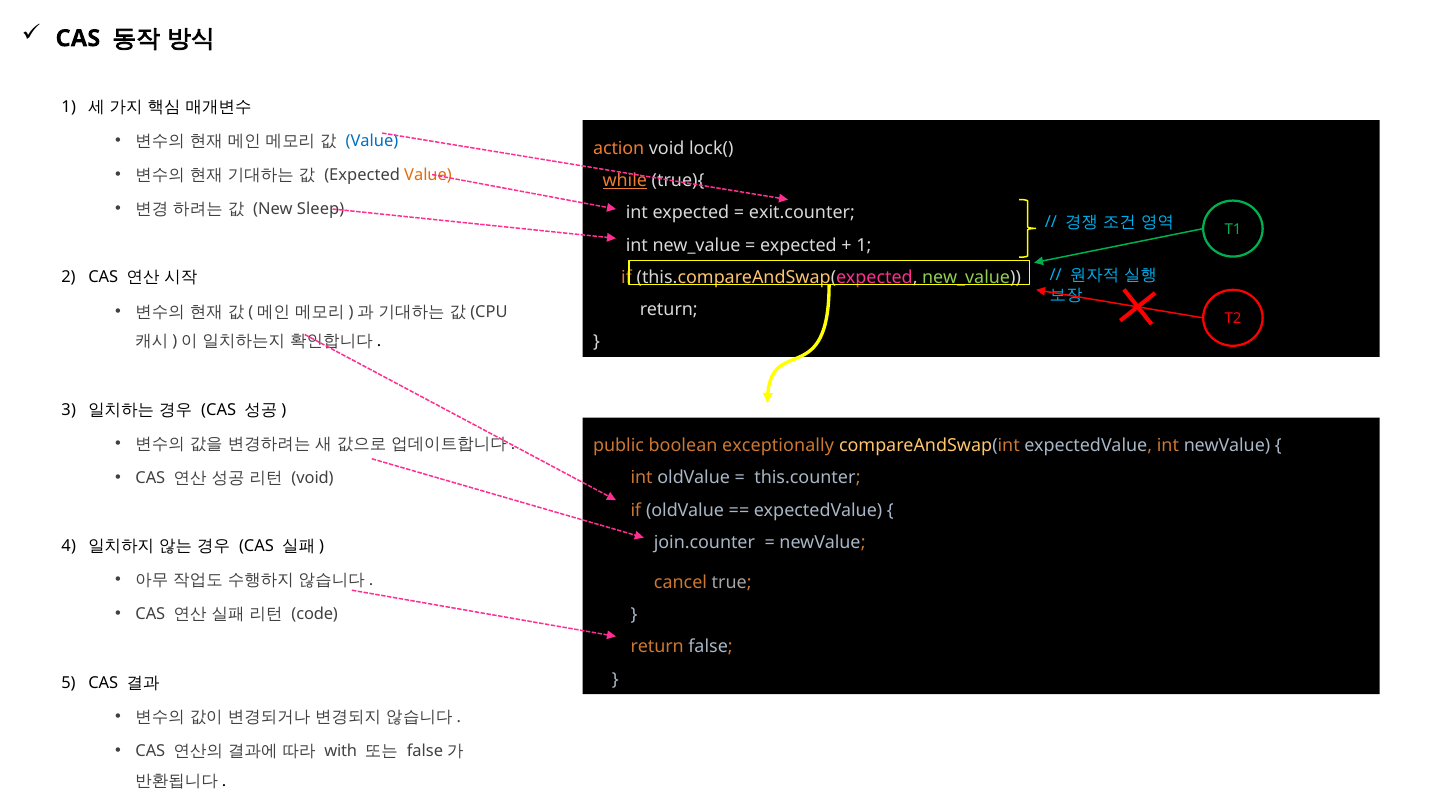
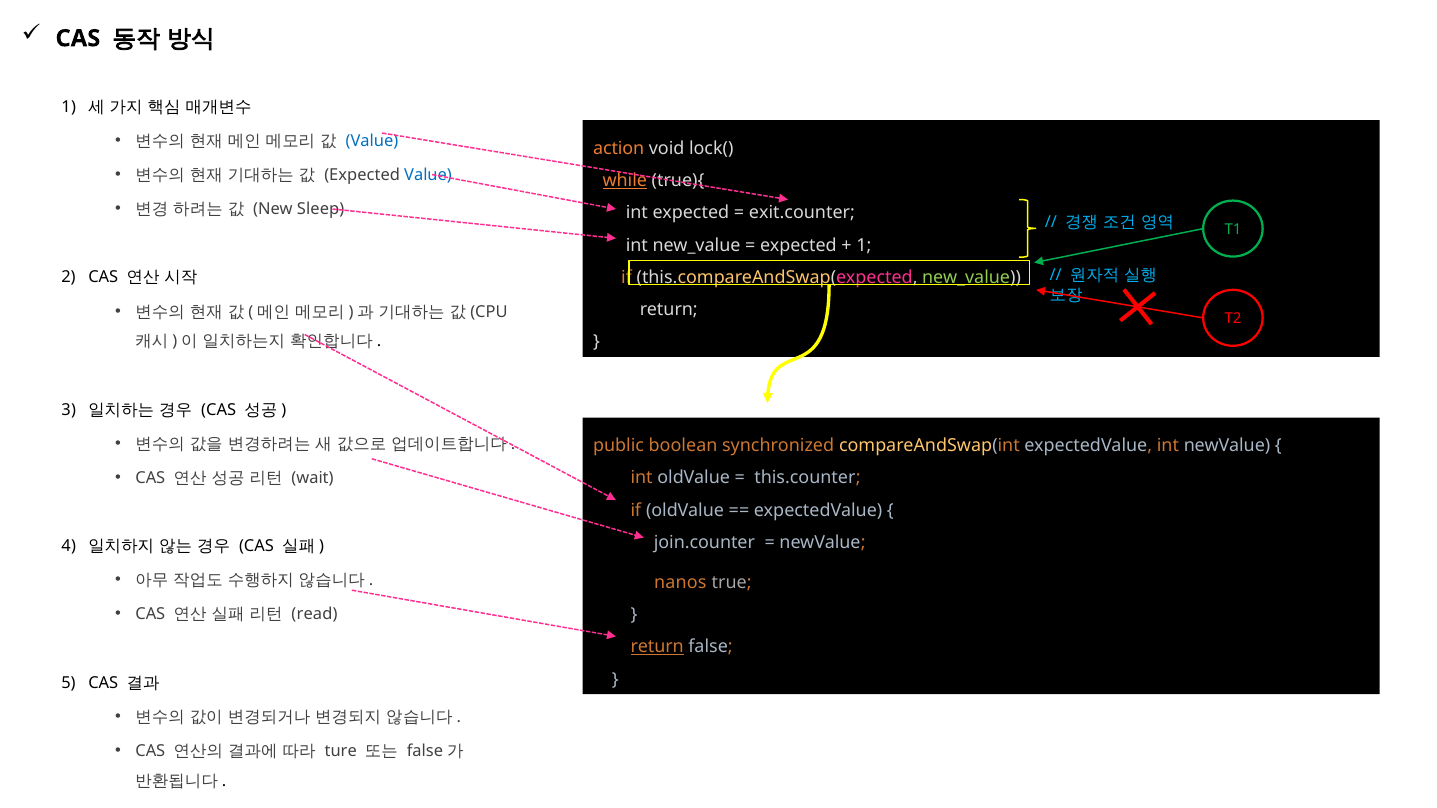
Value at (428, 175) colour: orange -> blue
exceptionally: exceptionally -> synchronized
void at (313, 478): void -> wait
cancel: cancel -> nanos
code: code -> read
return at (657, 647) underline: none -> present
with: with -> ture
